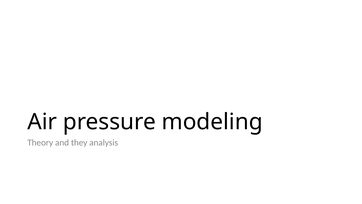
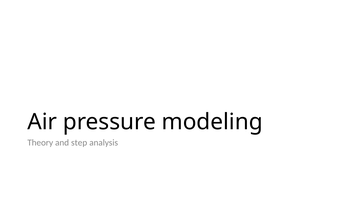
they: they -> step
